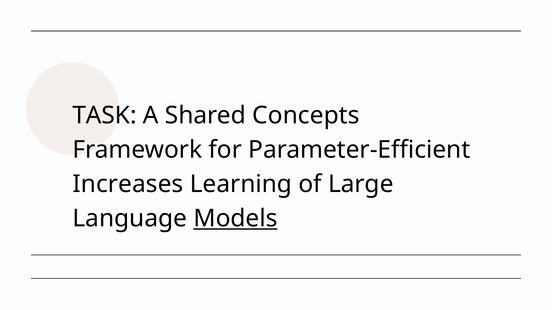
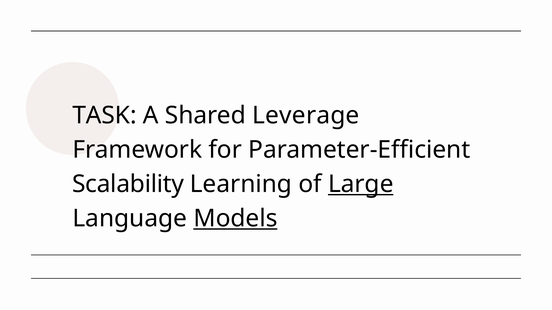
Concepts: Concepts -> Leverage
Increases: Increases -> Scalability
Large underline: none -> present
